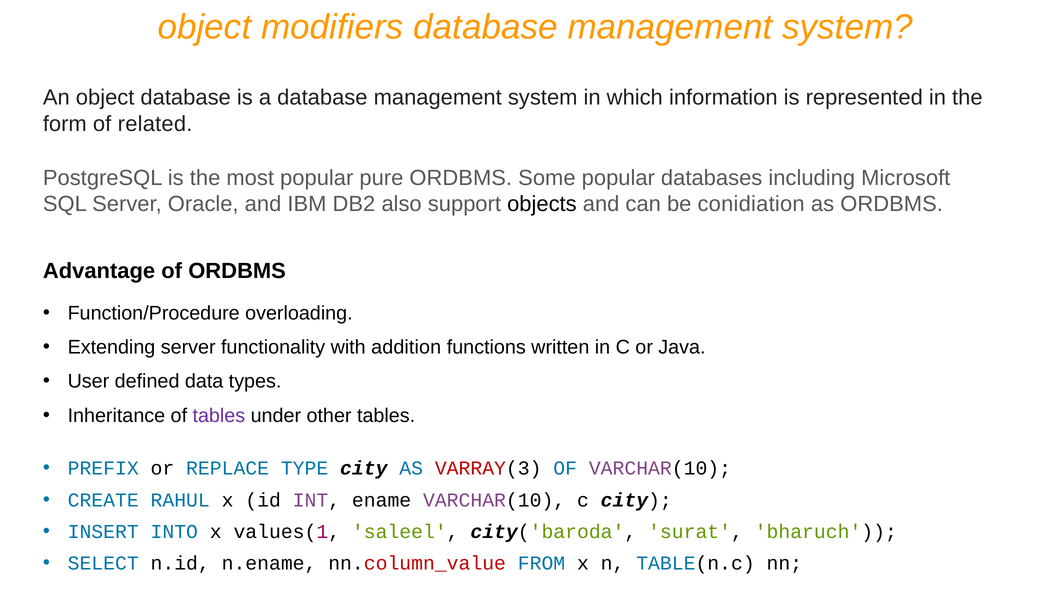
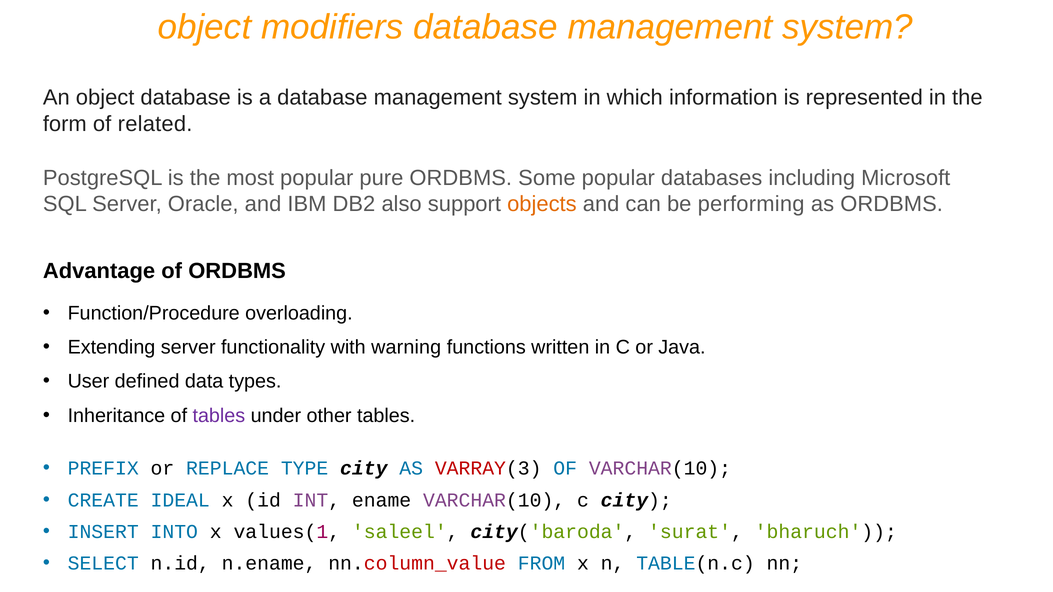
objects colour: black -> orange
conidiation: conidiation -> performing
addition: addition -> warning
RAHUL: RAHUL -> IDEAL
